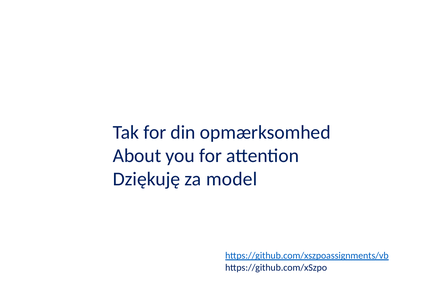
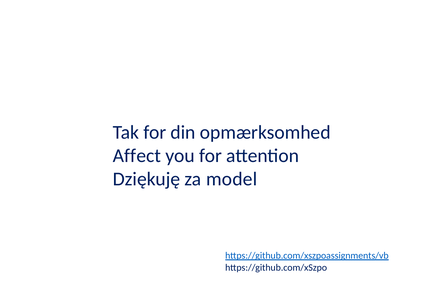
About: About -> Affect
